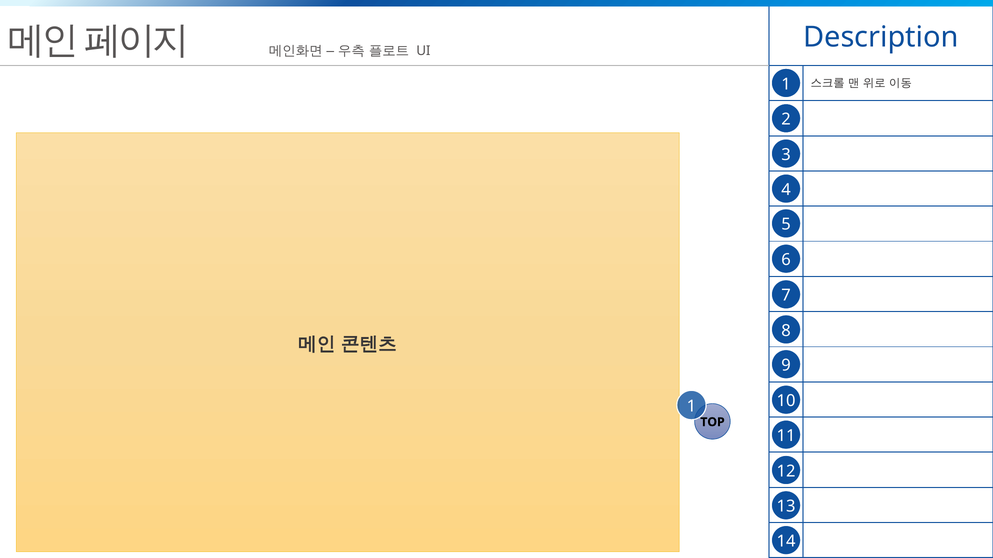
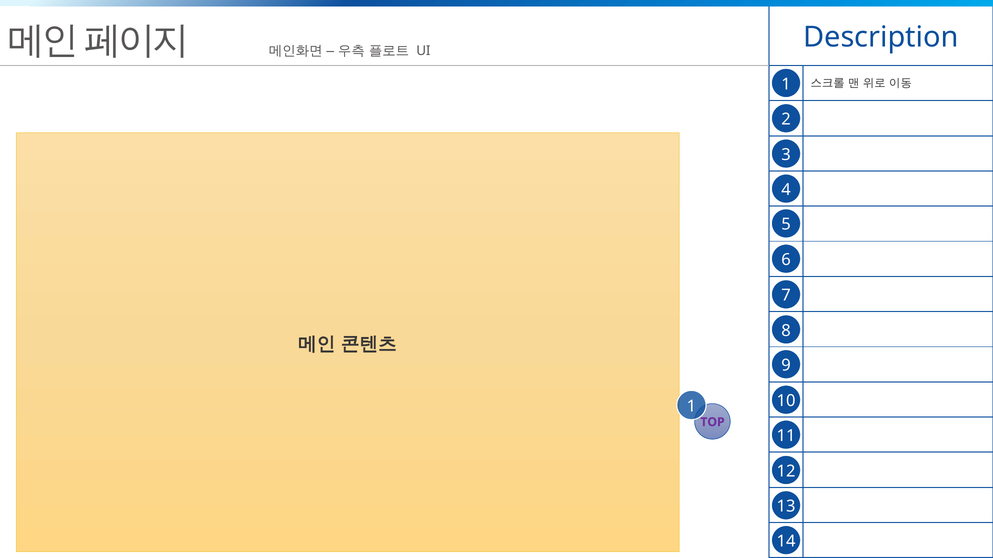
TOP colour: black -> purple
